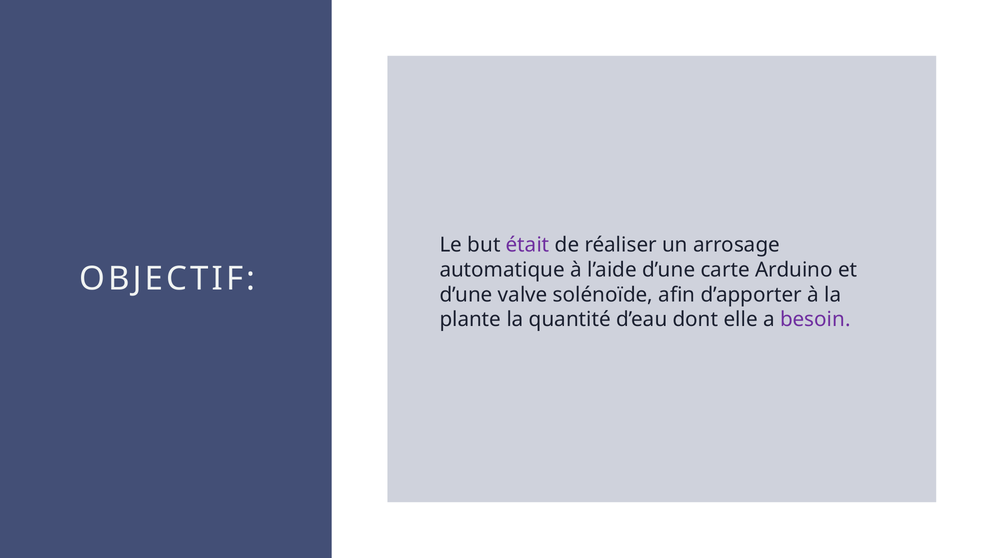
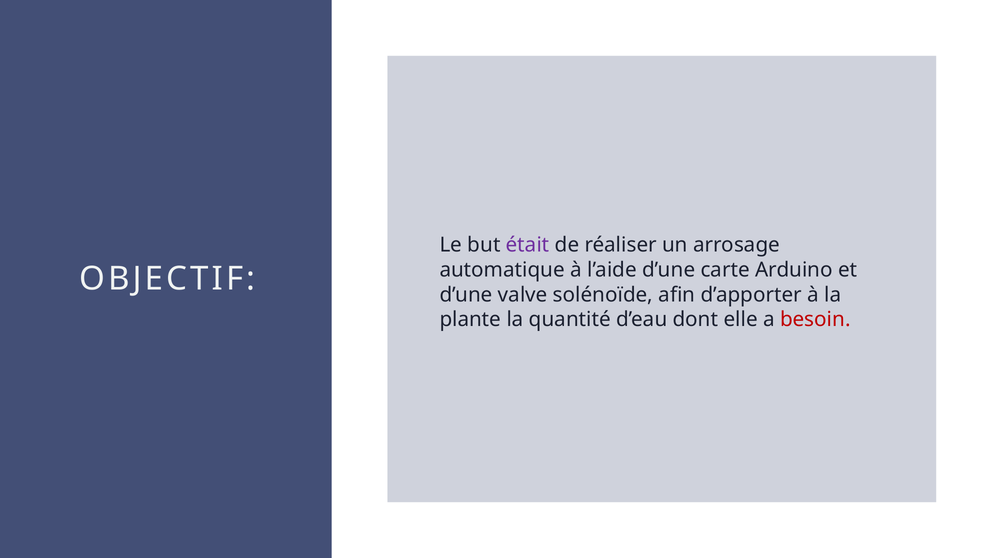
besoin colour: purple -> red
